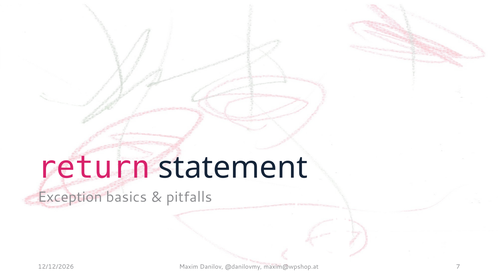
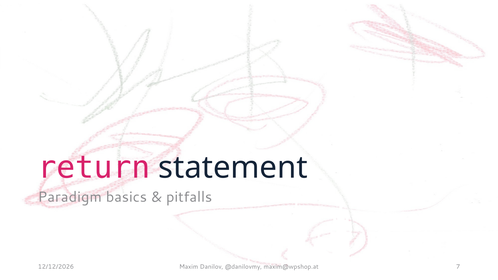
Exception: Exception -> Paradigm
